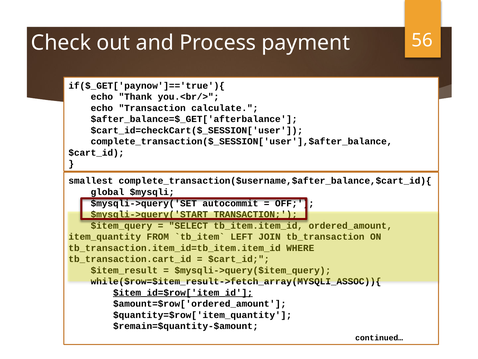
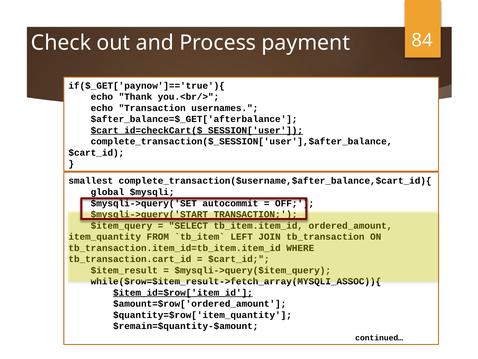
56: 56 -> 84
calculate: calculate -> usernames
$cart_id=checkCart($_SESSION['user underline: none -> present
